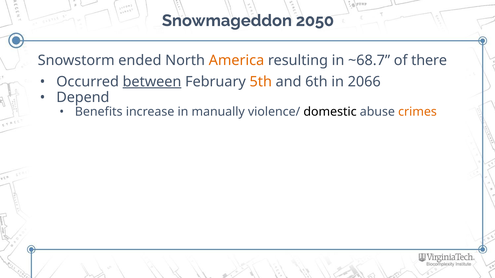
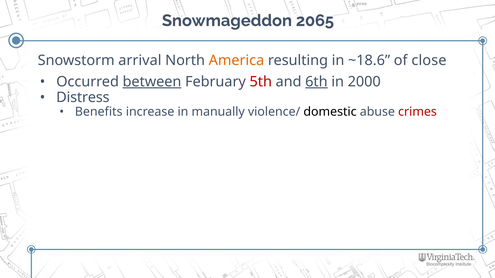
2050: 2050 -> 2065
ended: ended -> arrival
~68.7: ~68.7 -> ~18.6
there: there -> close
5th colour: orange -> red
6th underline: none -> present
2066: 2066 -> 2000
Depend: Depend -> Distress
crimes colour: orange -> red
